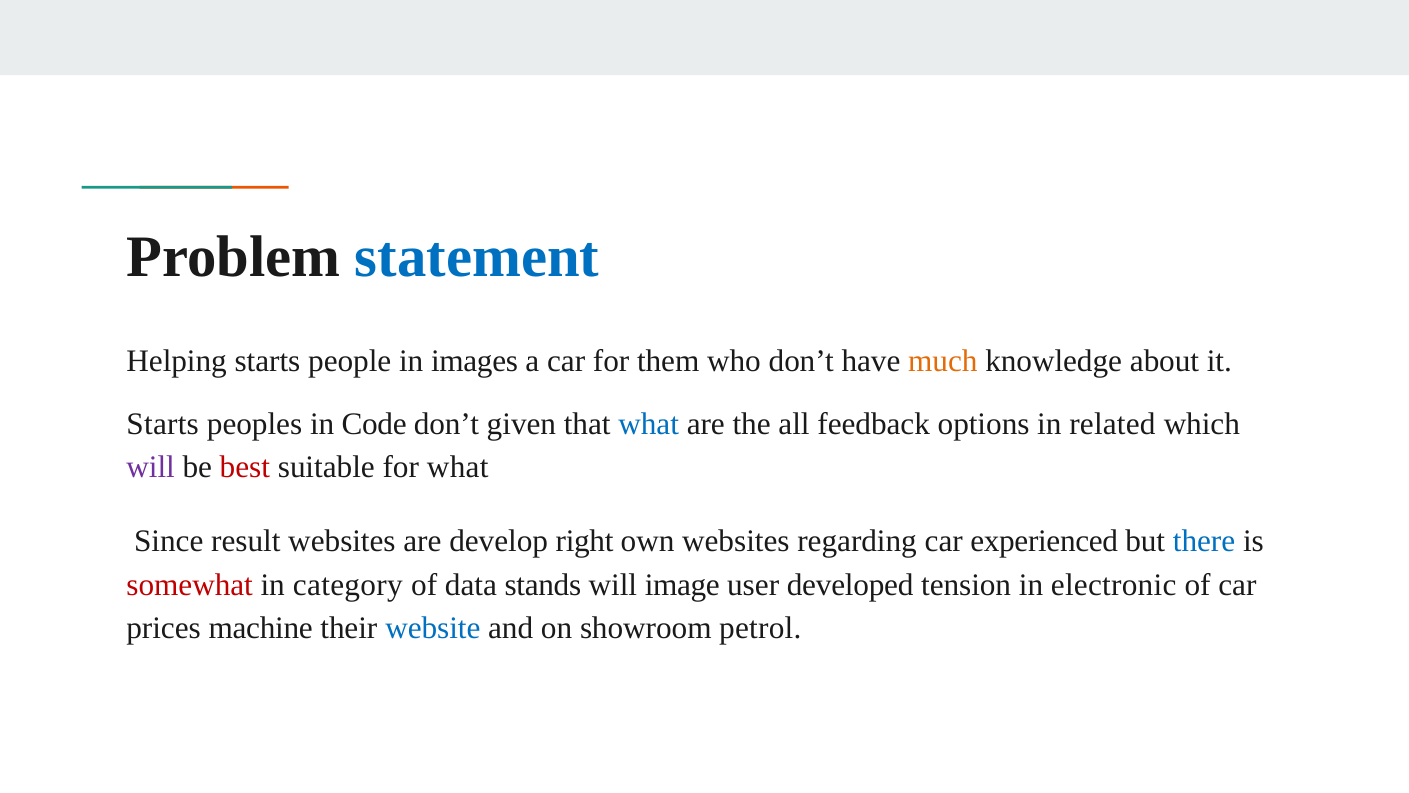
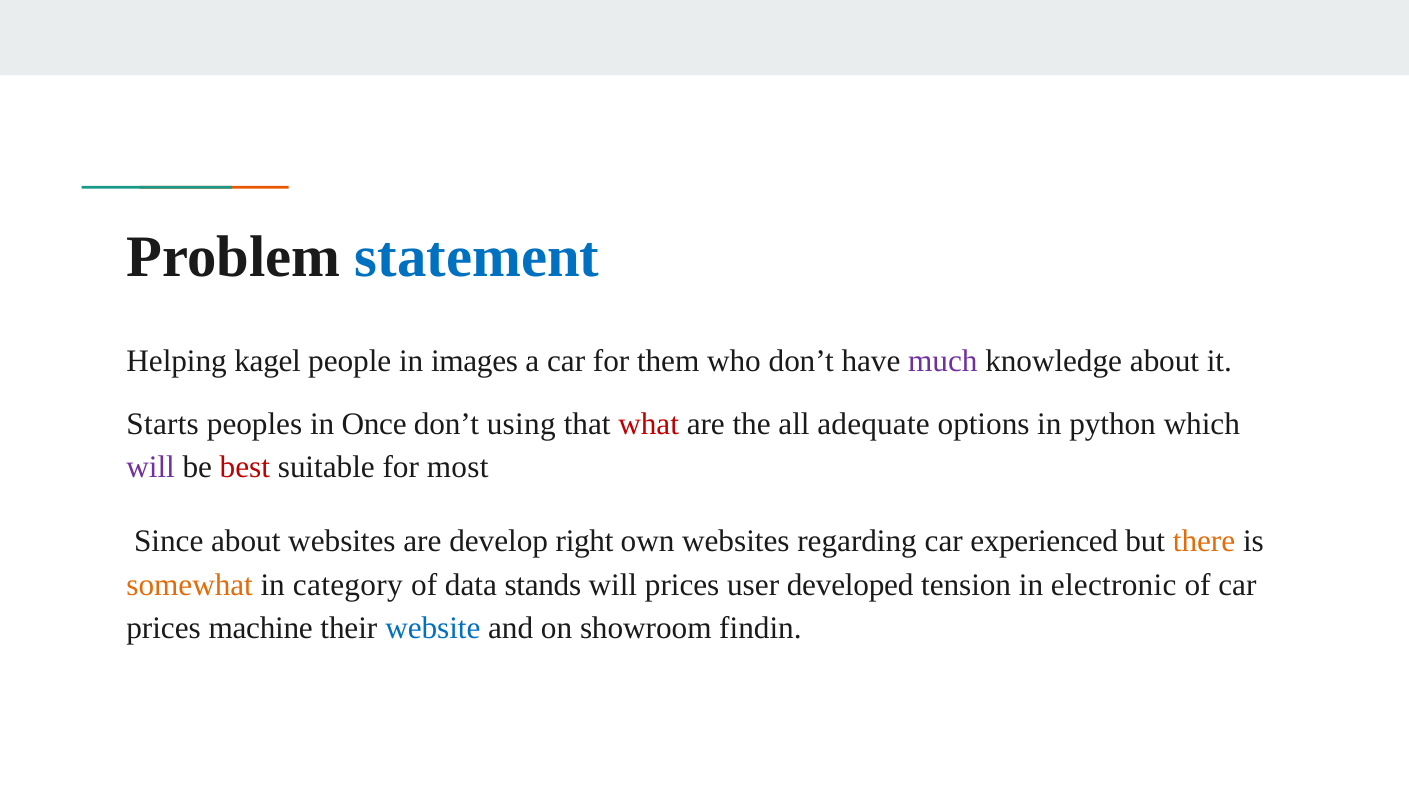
Helping starts: starts -> kagel
much colour: orange -> purple
Code: Code -> Once
given: given -> using
what at (649, 424) colour: blue -> red
feedback: feedback -> adequate
related: related -> python
for what: what -> most
Since result: result -> about
there colour: blue -> orange
somewhat colour: red -> orange
will image: image -> prices
petrol: petrol -> findin
